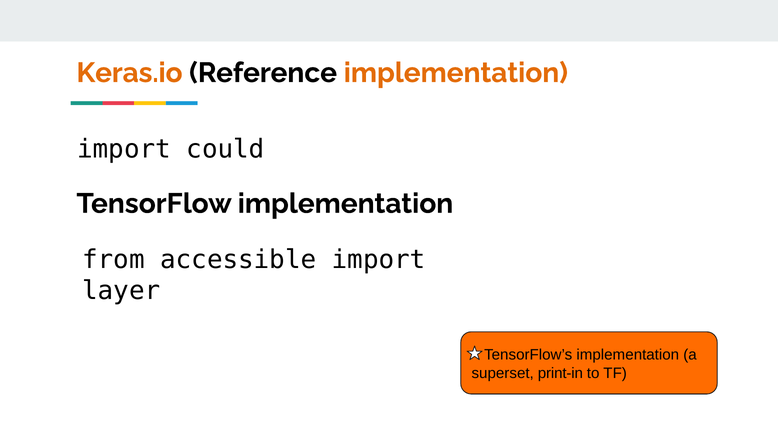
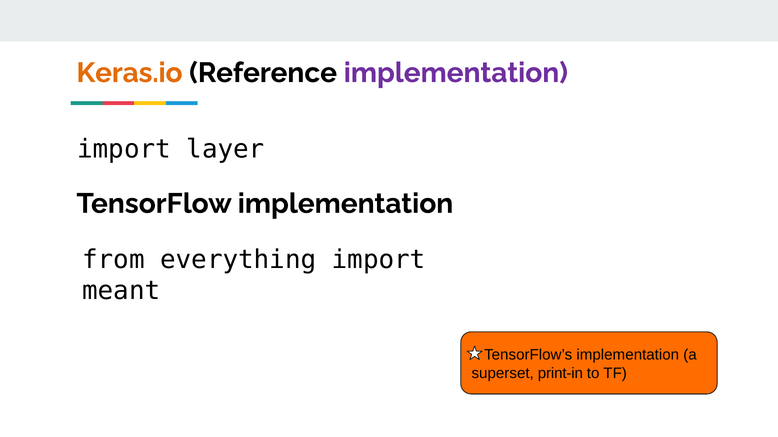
implementation at (456, 73) colour: orange -> purple
could: could -> layer
accessible: accessible -> everything
layer: layer -> meant
